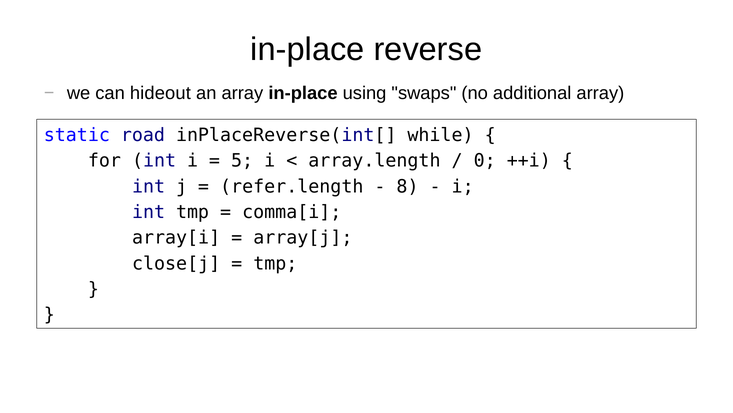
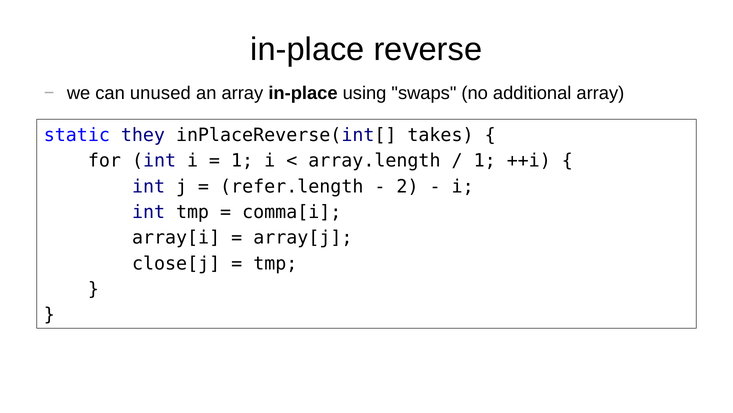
hideout: hideout -> unused
road: road -> they
while: while -> takes
5 at (242, 160): 5 -> 1
0 at (485, 160): 0 -> 1
8: 8 -> 2
